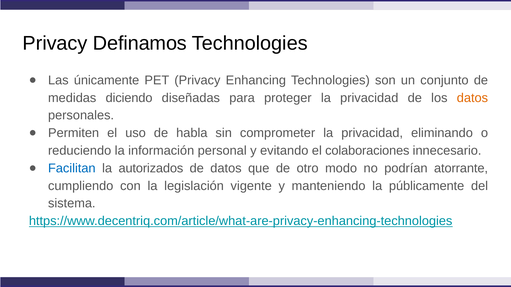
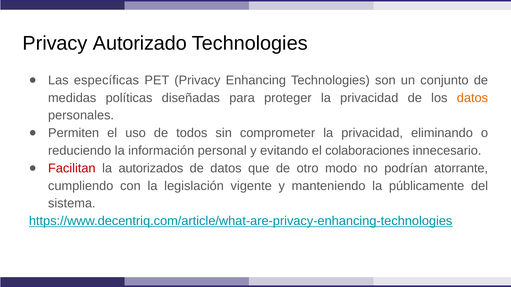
Definamos: Definamos -> Autorizado
únicamente: únicamente -> específicas
diciendo: diciendo -> políticas
habla: habla -> todos
Facilitan colour: blue -> red
